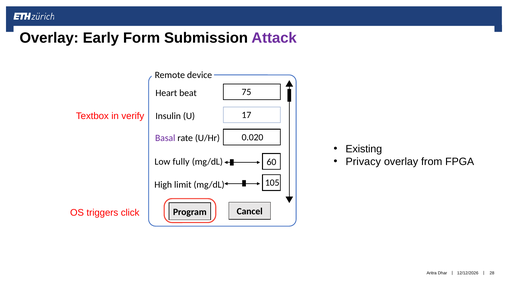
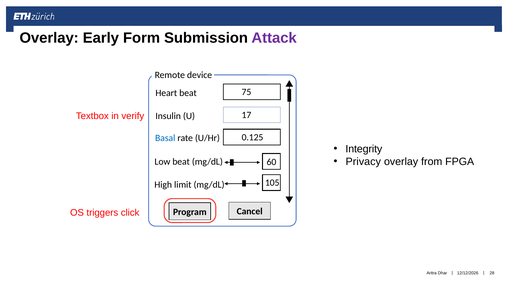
0.020: 0.020 -> 0.125
Basal colour: purple -> blue
Existing: Existing -> Integrity
Low fully: fully -> beat
